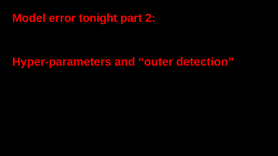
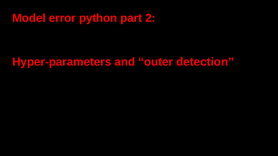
tonight: tonight -> python
